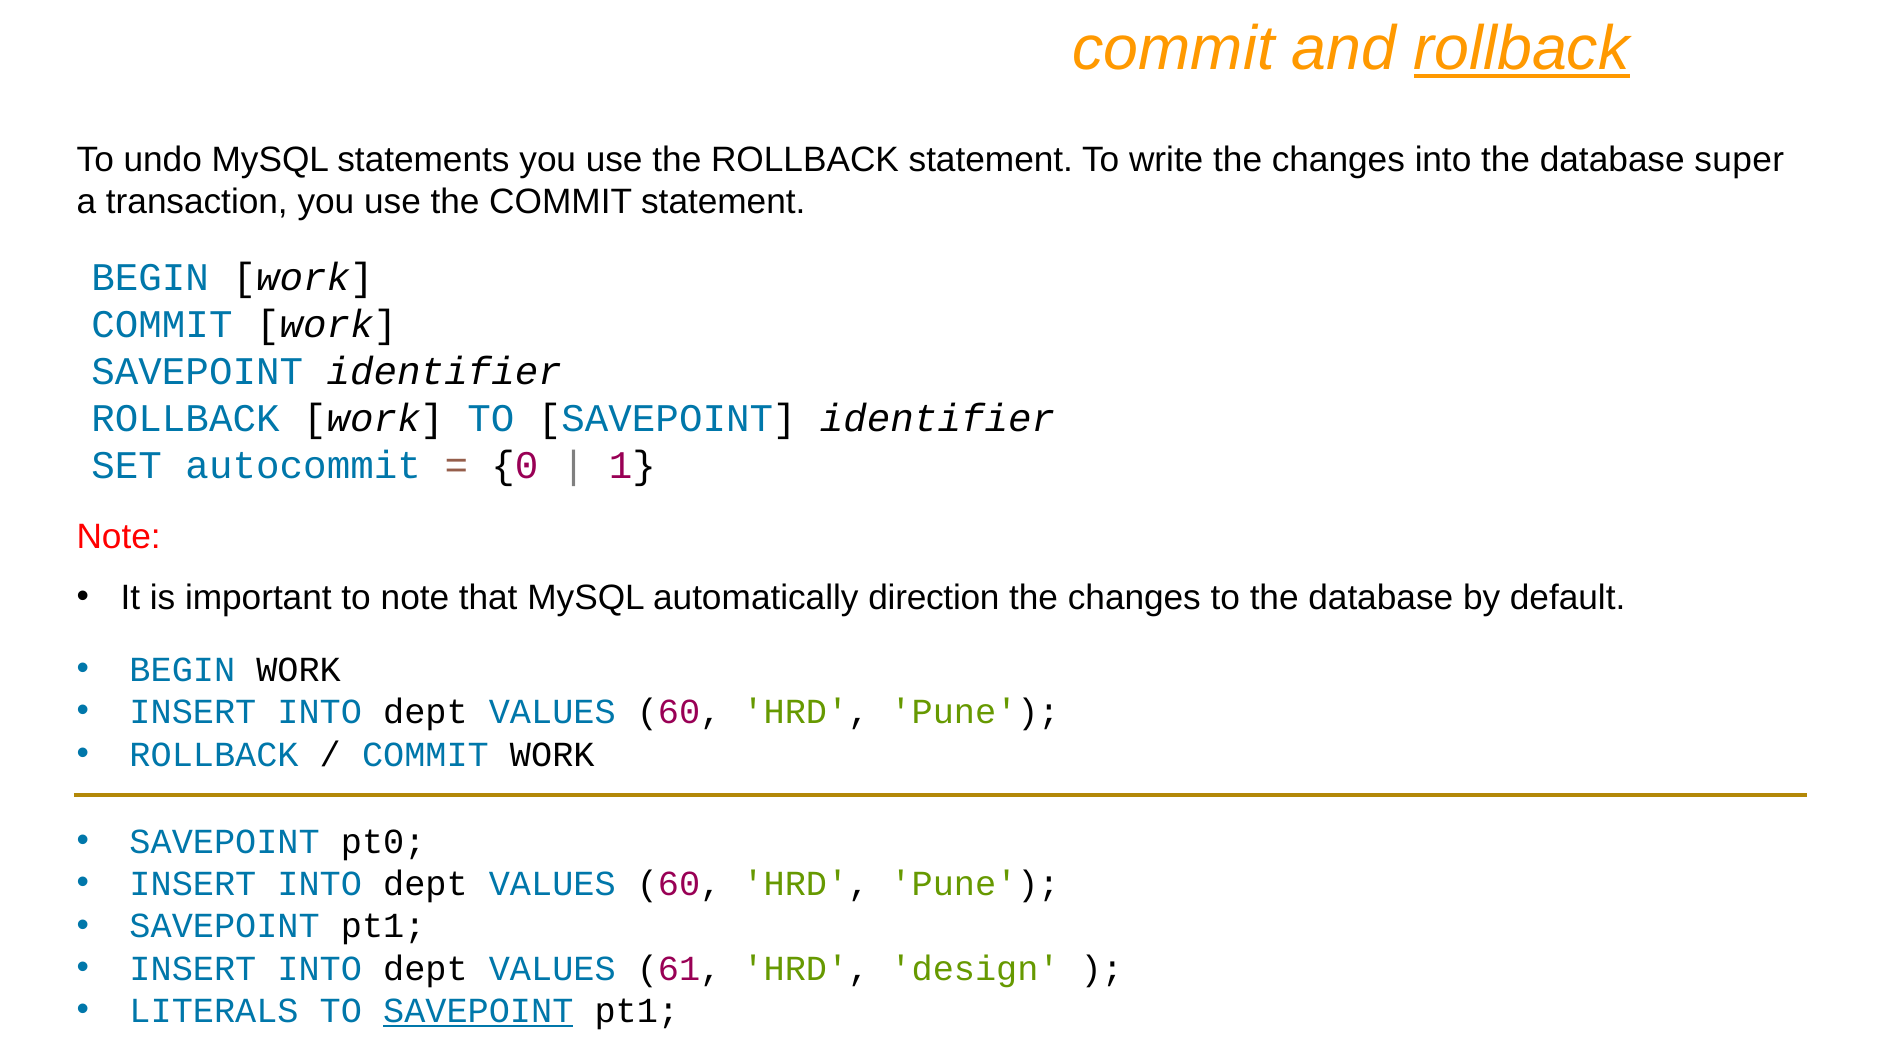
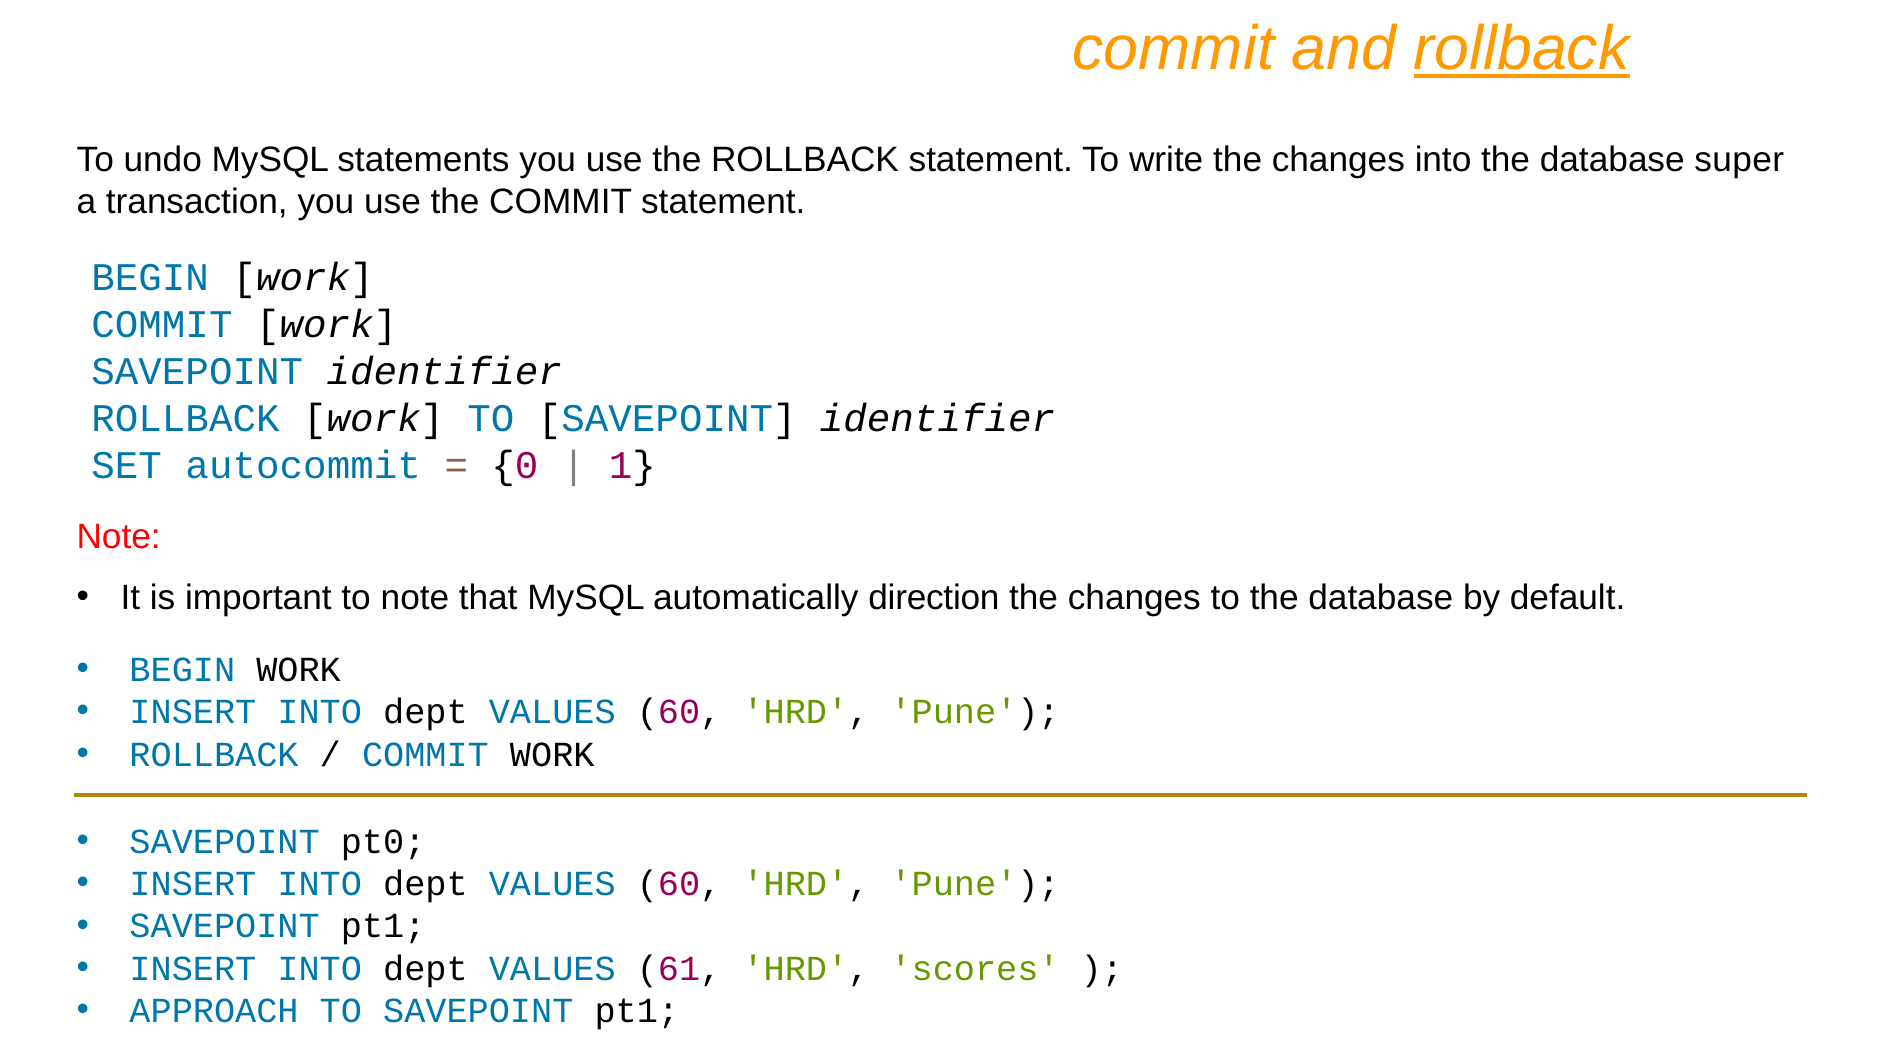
design: design -> scores
LITERALS: LITERALS -> APPROACH
SAVEPOINT at (478, 1011) underline: present -> none
